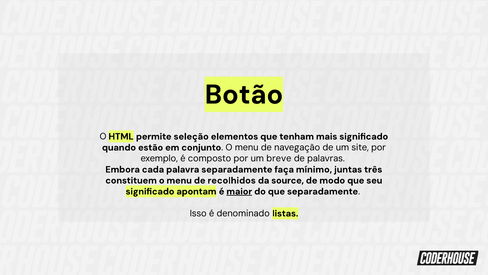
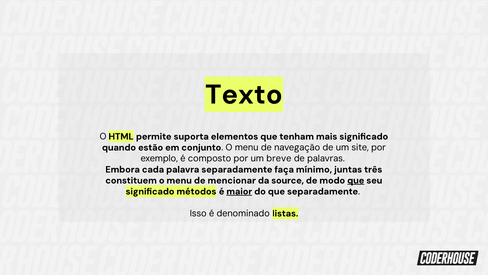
Botão: Botão -> Texto
seleção: seleção -> suporta
recolhidos: recolhidos -> mencionar
que at (356, 180) underline: none -> present
apontam: apontam -> métodos
